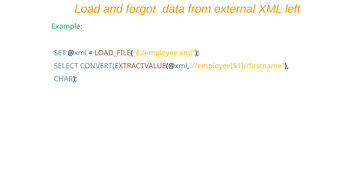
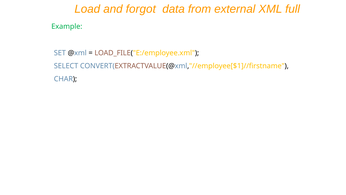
left: left -> full
